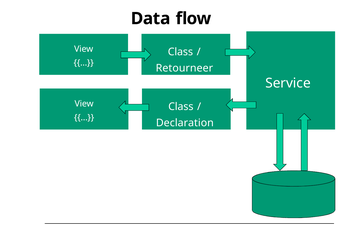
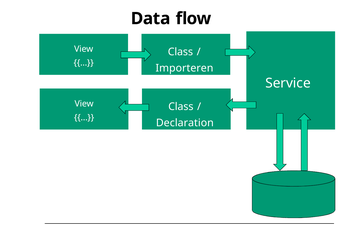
Retourneer: Retourneer -> Importeren
